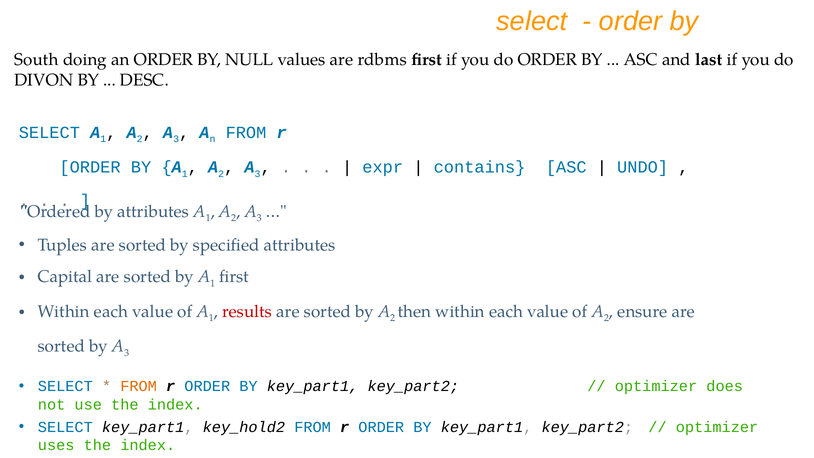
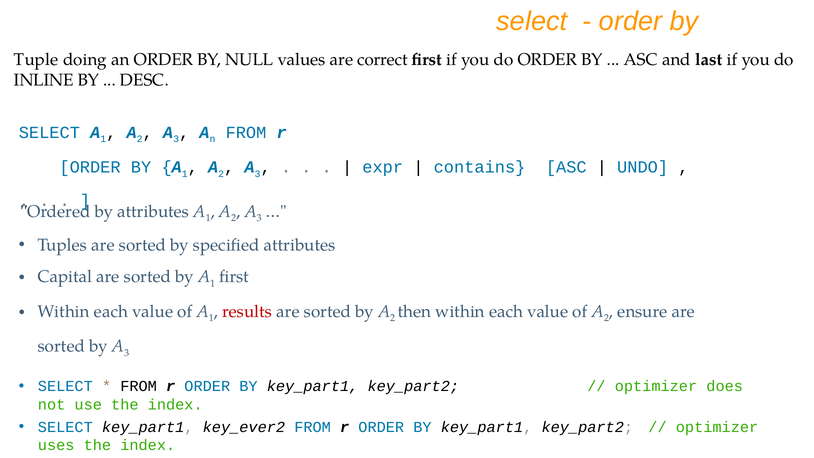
South: South -> Tuple
rdbms: rdbms -> correct
DIVON: DIVON -> INLINE
FROM at (139, 386) colour: orange -> black
key_hold2: key_hold2 -> key_ever2
